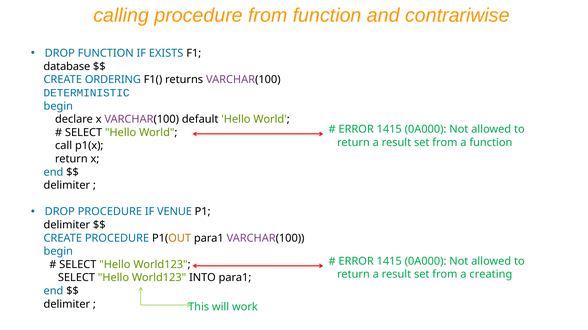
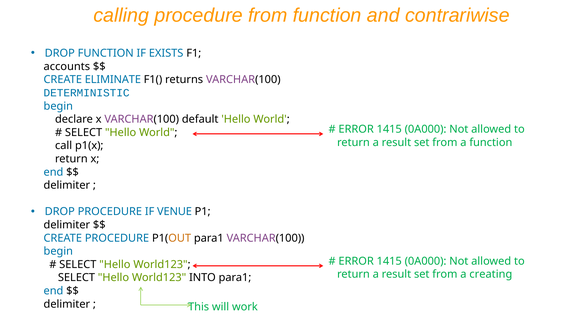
database: database -> accounts
ORDERING: ORDERING -> ELIMINATE
